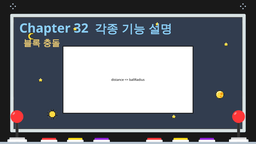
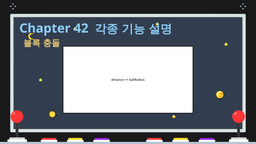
32: 32 -> 42
